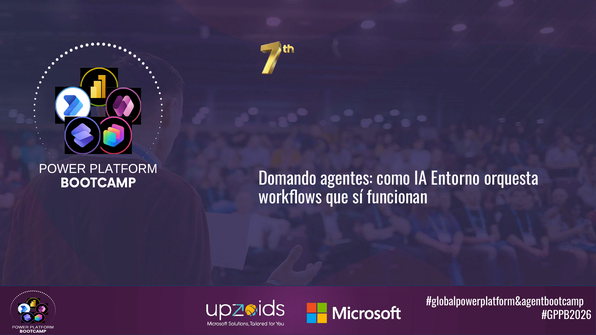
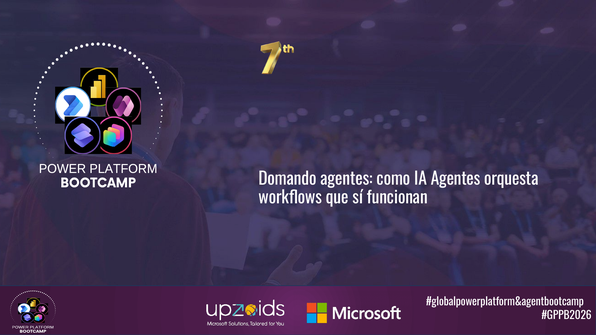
IA Entorno: Entorno -> Agentes
